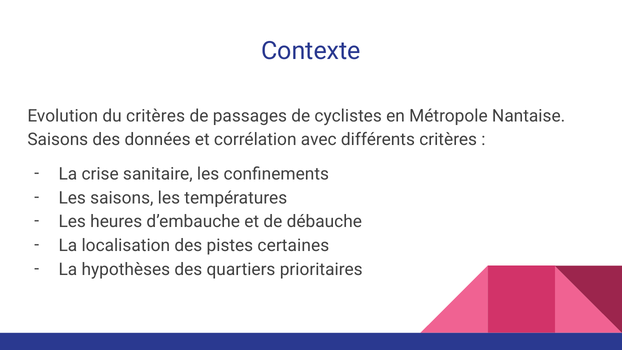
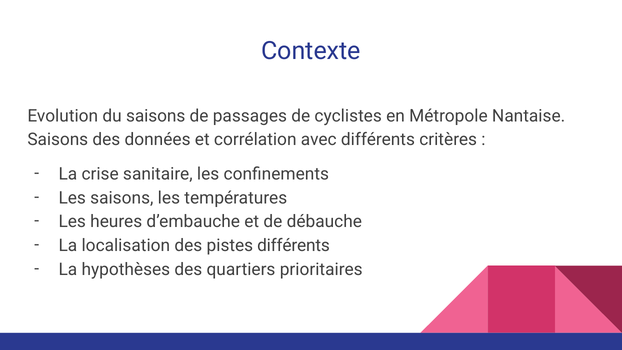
du critères: critères -> saisons
pistes certaines: certaines -> différents
